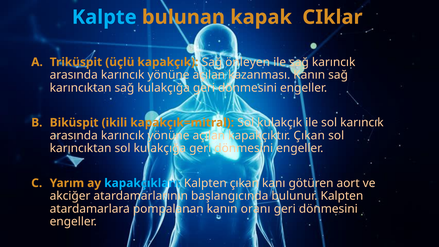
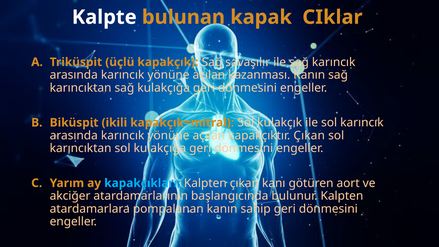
Kalpte colour: light blue -> white
önleyen: önleyen -> savaşılır
oranı: oranı -> sahip
